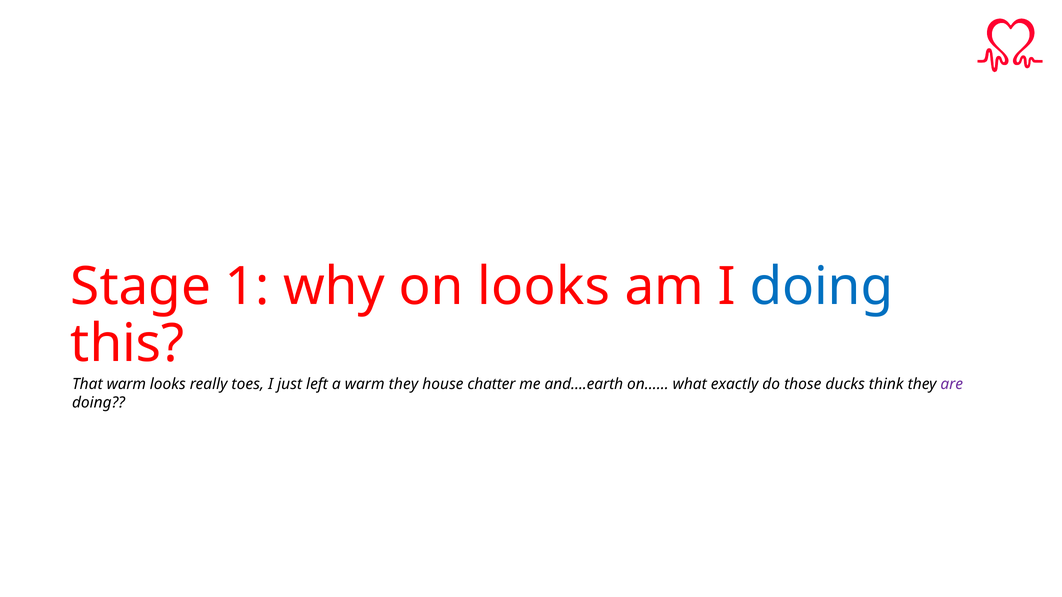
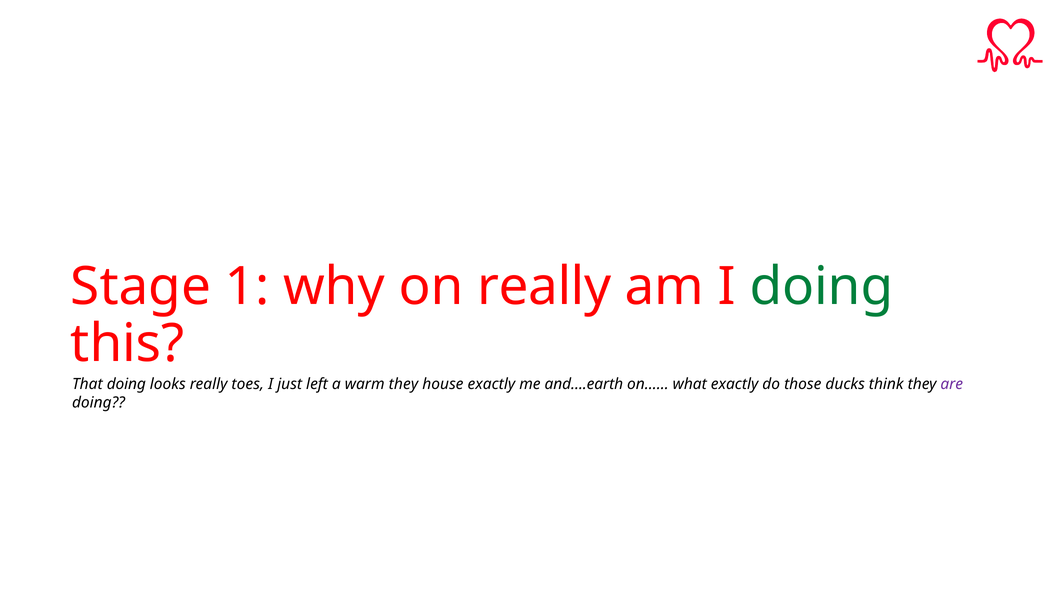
on looks: looks -> really
doing at (821, 287) colour: blue -> green
That warm: warm -> doing
house chatter: chatter -> exactly
